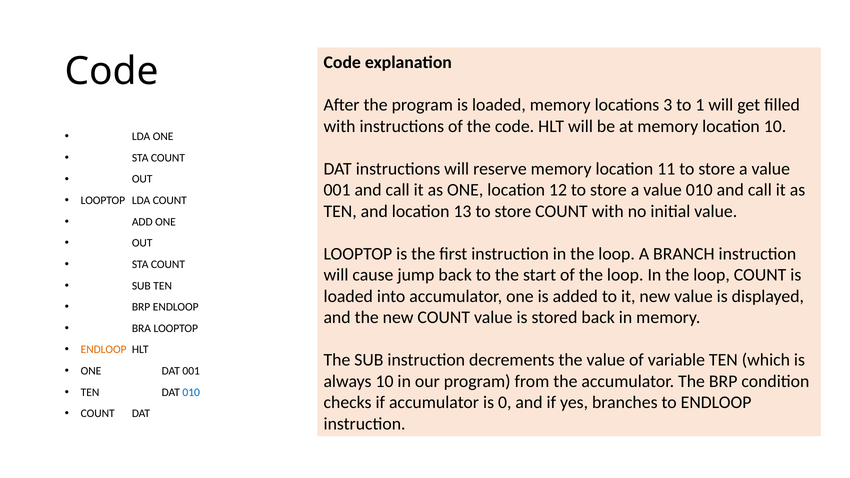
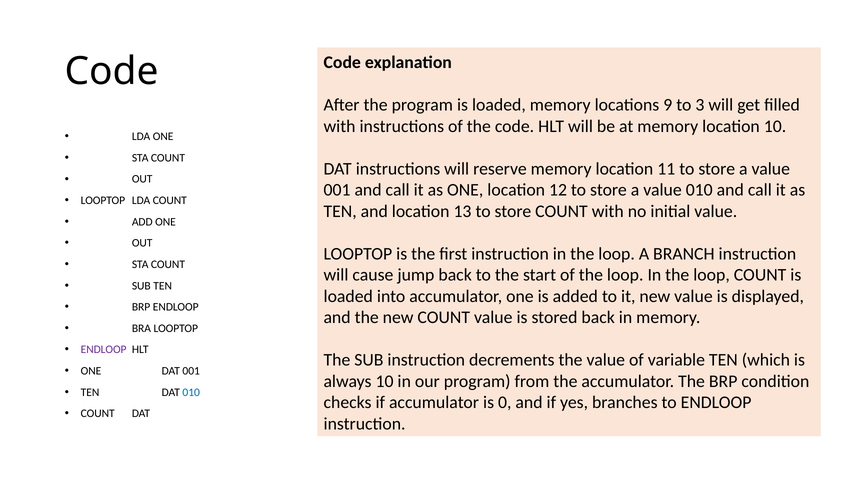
3: 3 -> 9
1: 1 -> 3
ENDLOOP at (104, 350) colour: orange -> purple
